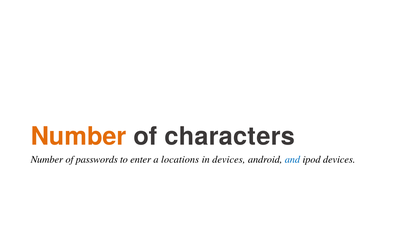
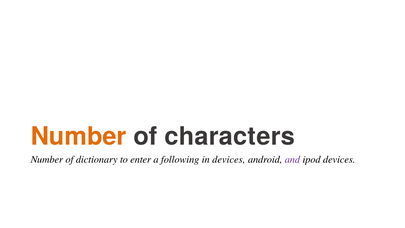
passwords: passwords -> dictionary
locations: locations -> following
and colour: blue -> purple
